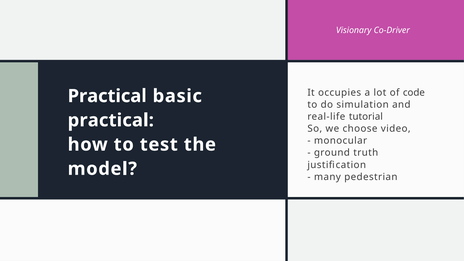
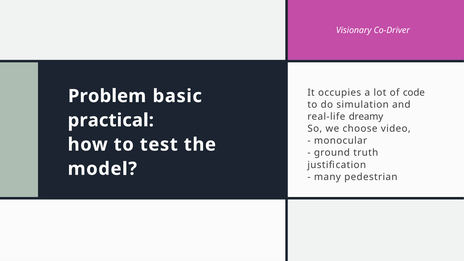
Practical at (107, 96): Practical -> Problem
tutorial: tutorial -> dreamy
